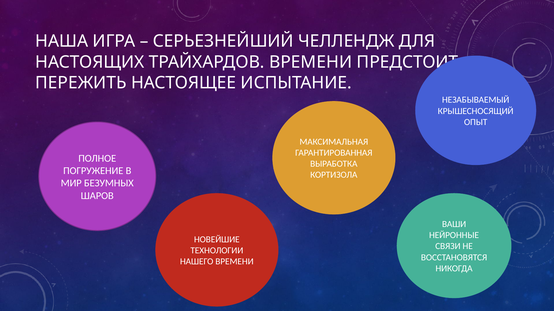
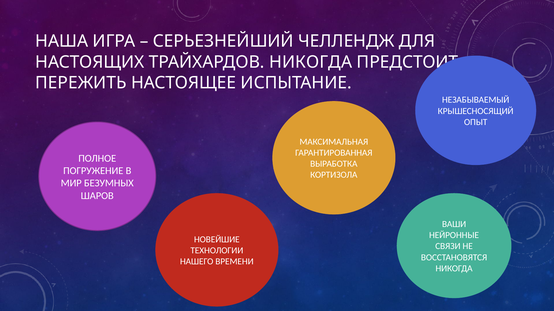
ТРАЙХАРДОВ ВРЕМЕНИ: ВРЕМЕНИ -> НИКОГДА
